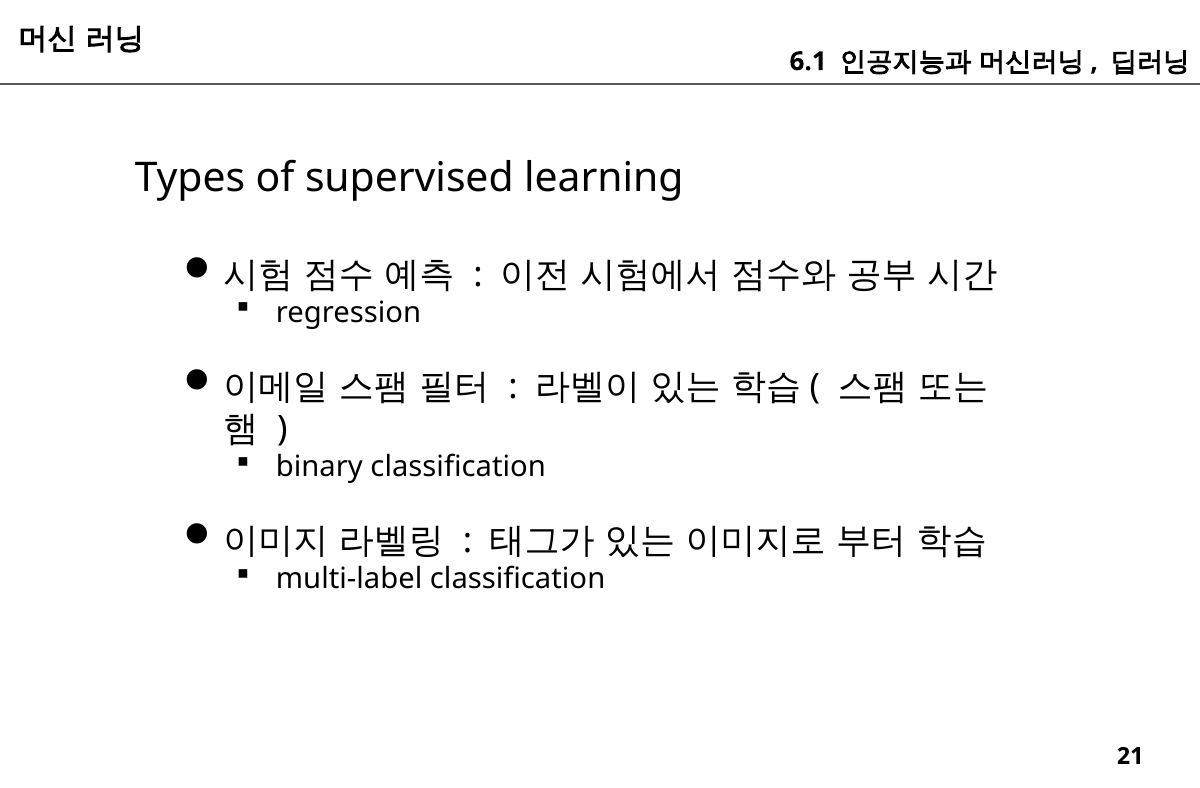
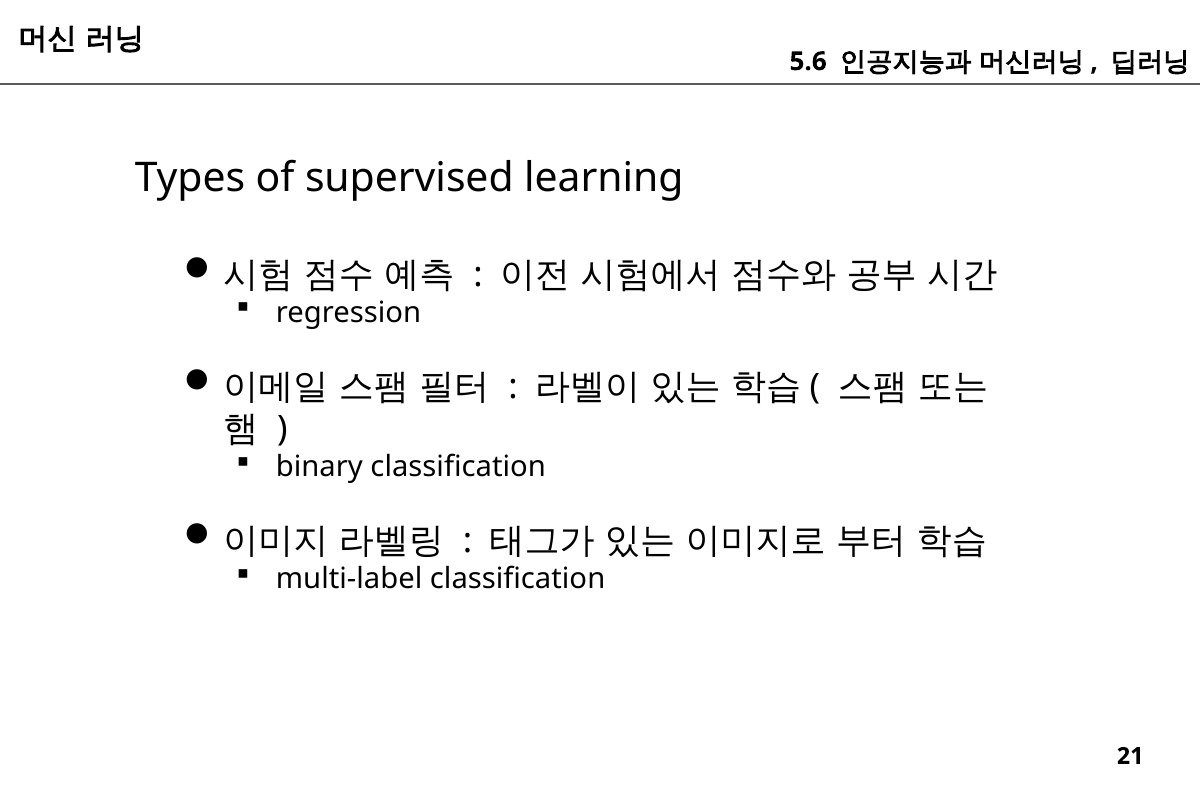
6.1: 6.1 -> 5.6
